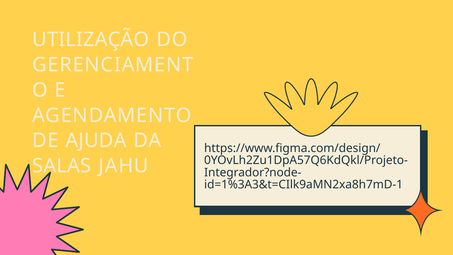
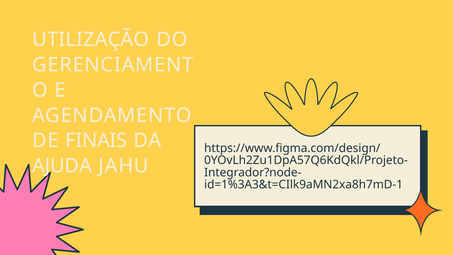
AJUDA: AJUDA -> FINAIS
SALAS: SALAS -> AJUDA
